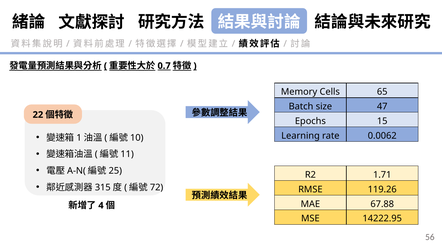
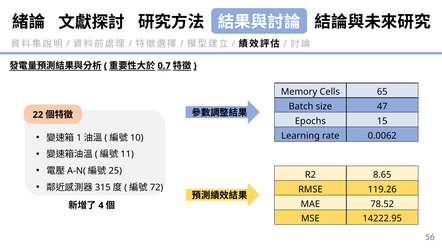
1.71: 1.71 -> 8.65
67.88: 67.88 -> 78.52
